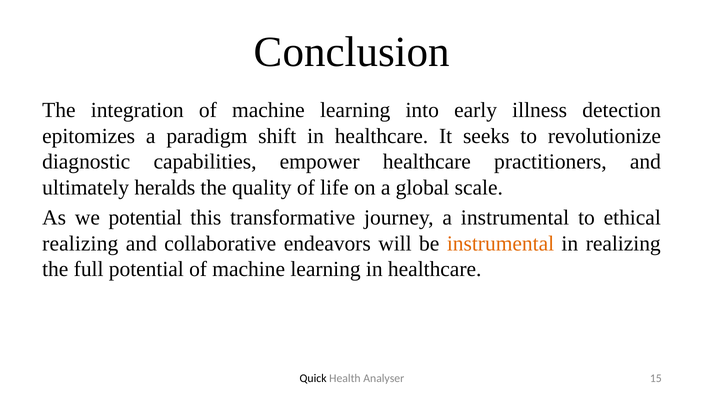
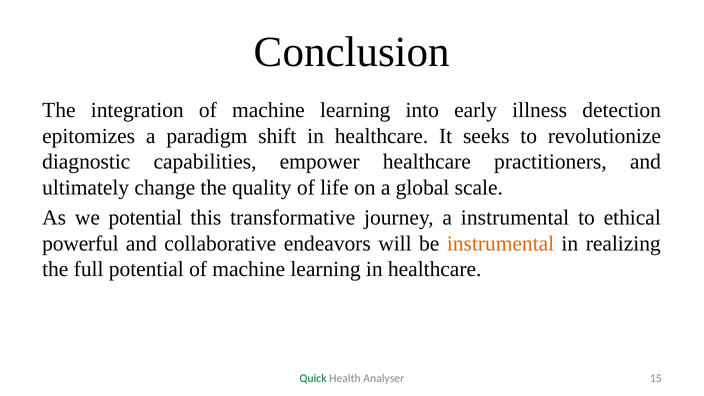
heralds: heralds -> change
realizing at (80, 243): realizing -> powerful
Quick colour: black -> green
